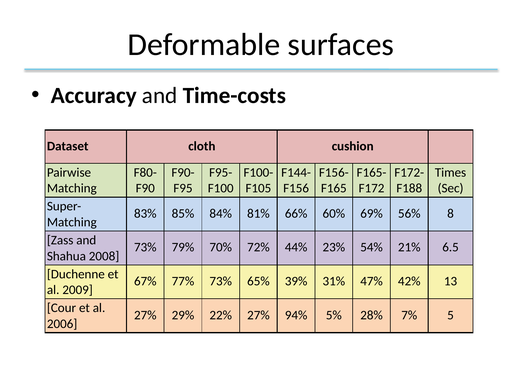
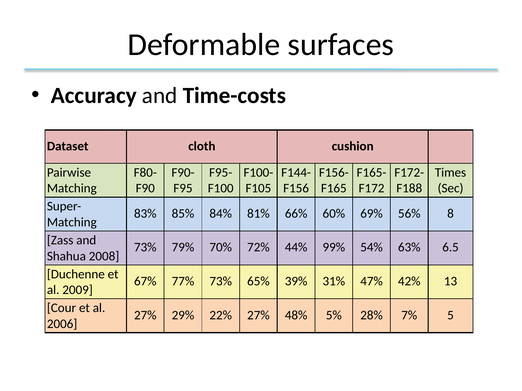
23%: 23% -> 99%
21%: 21% -> 63%
94%: 94% -> 48%
